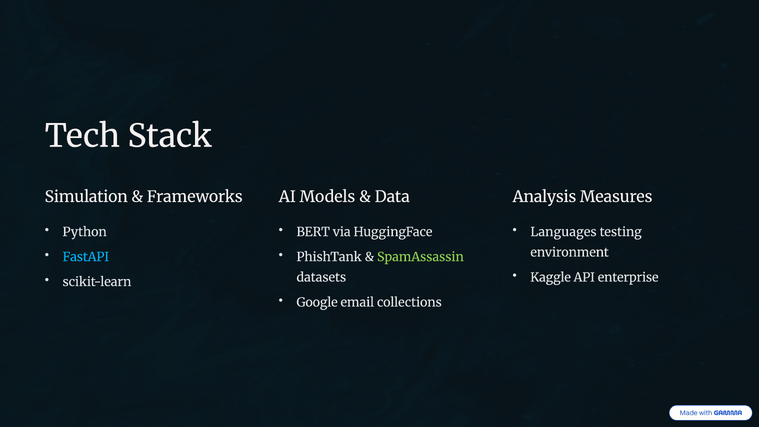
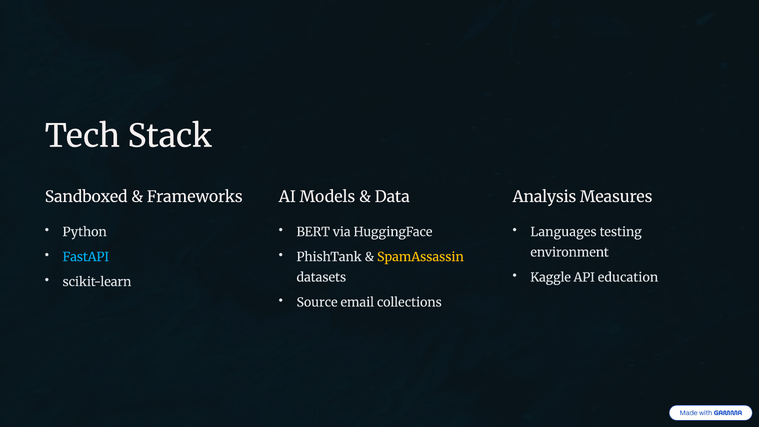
Simulation: Simulation -> Sandboxed
SpamAssassin colour: light green -> yellow
enterprise: enterprise -> education
Google: Google -> Source
